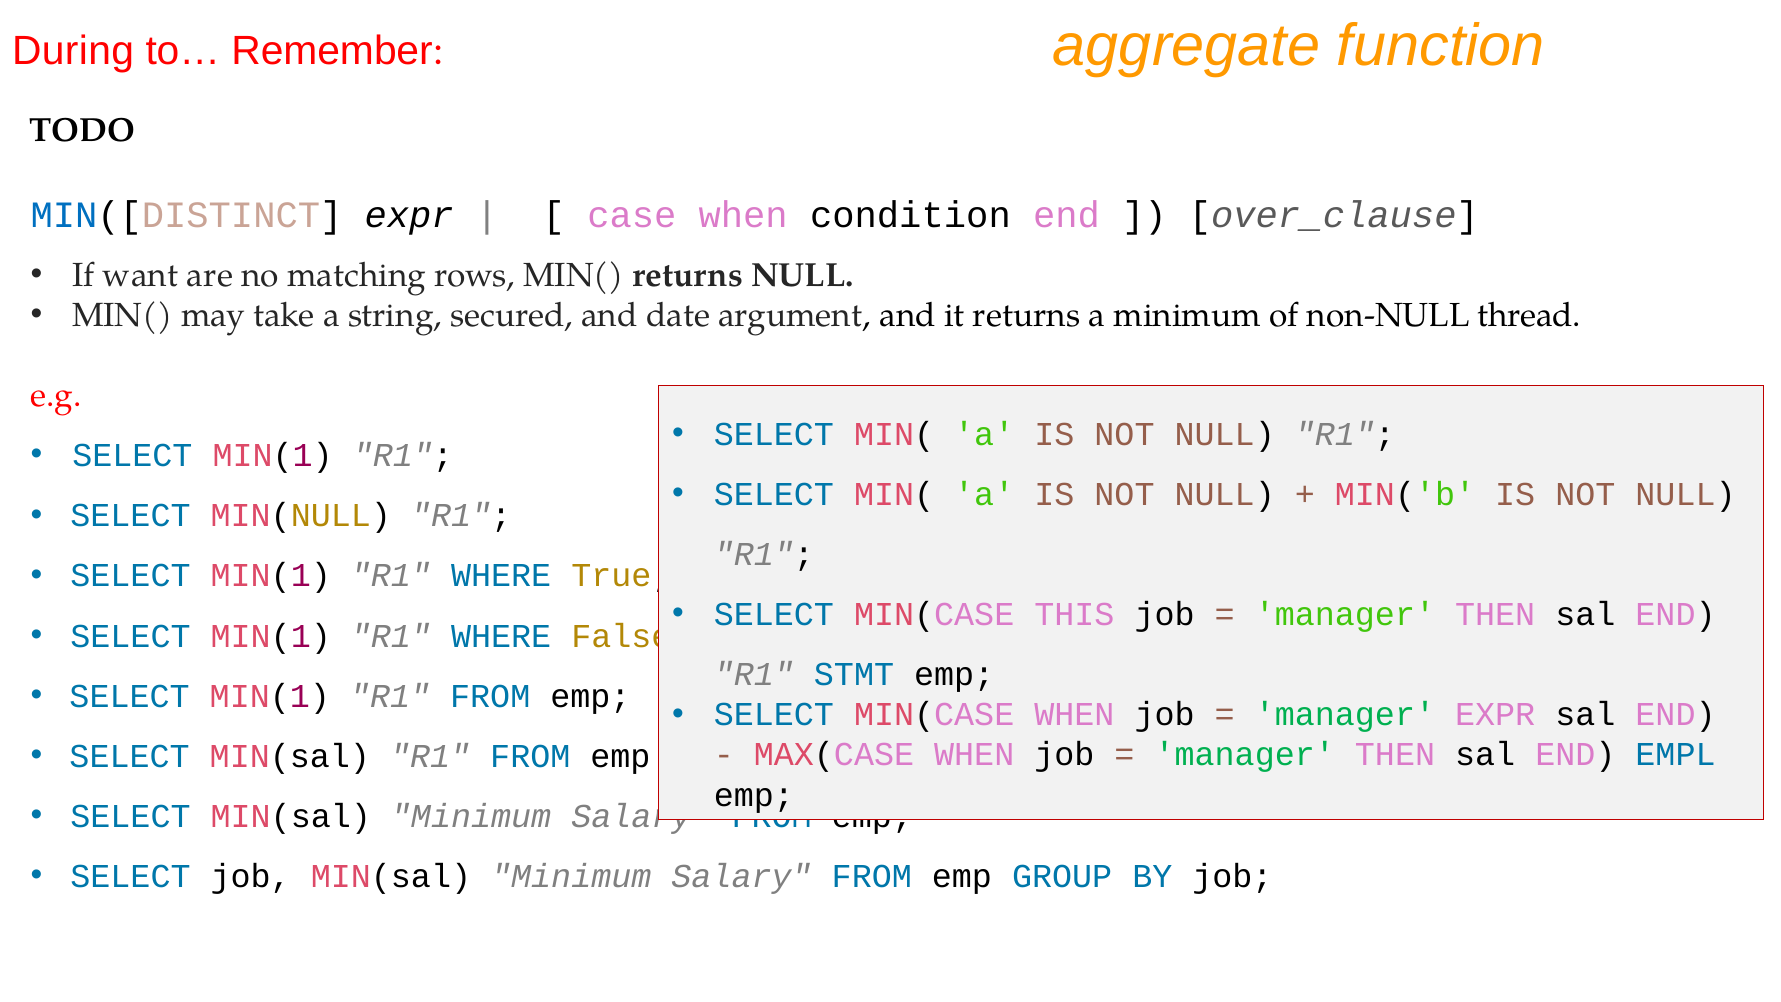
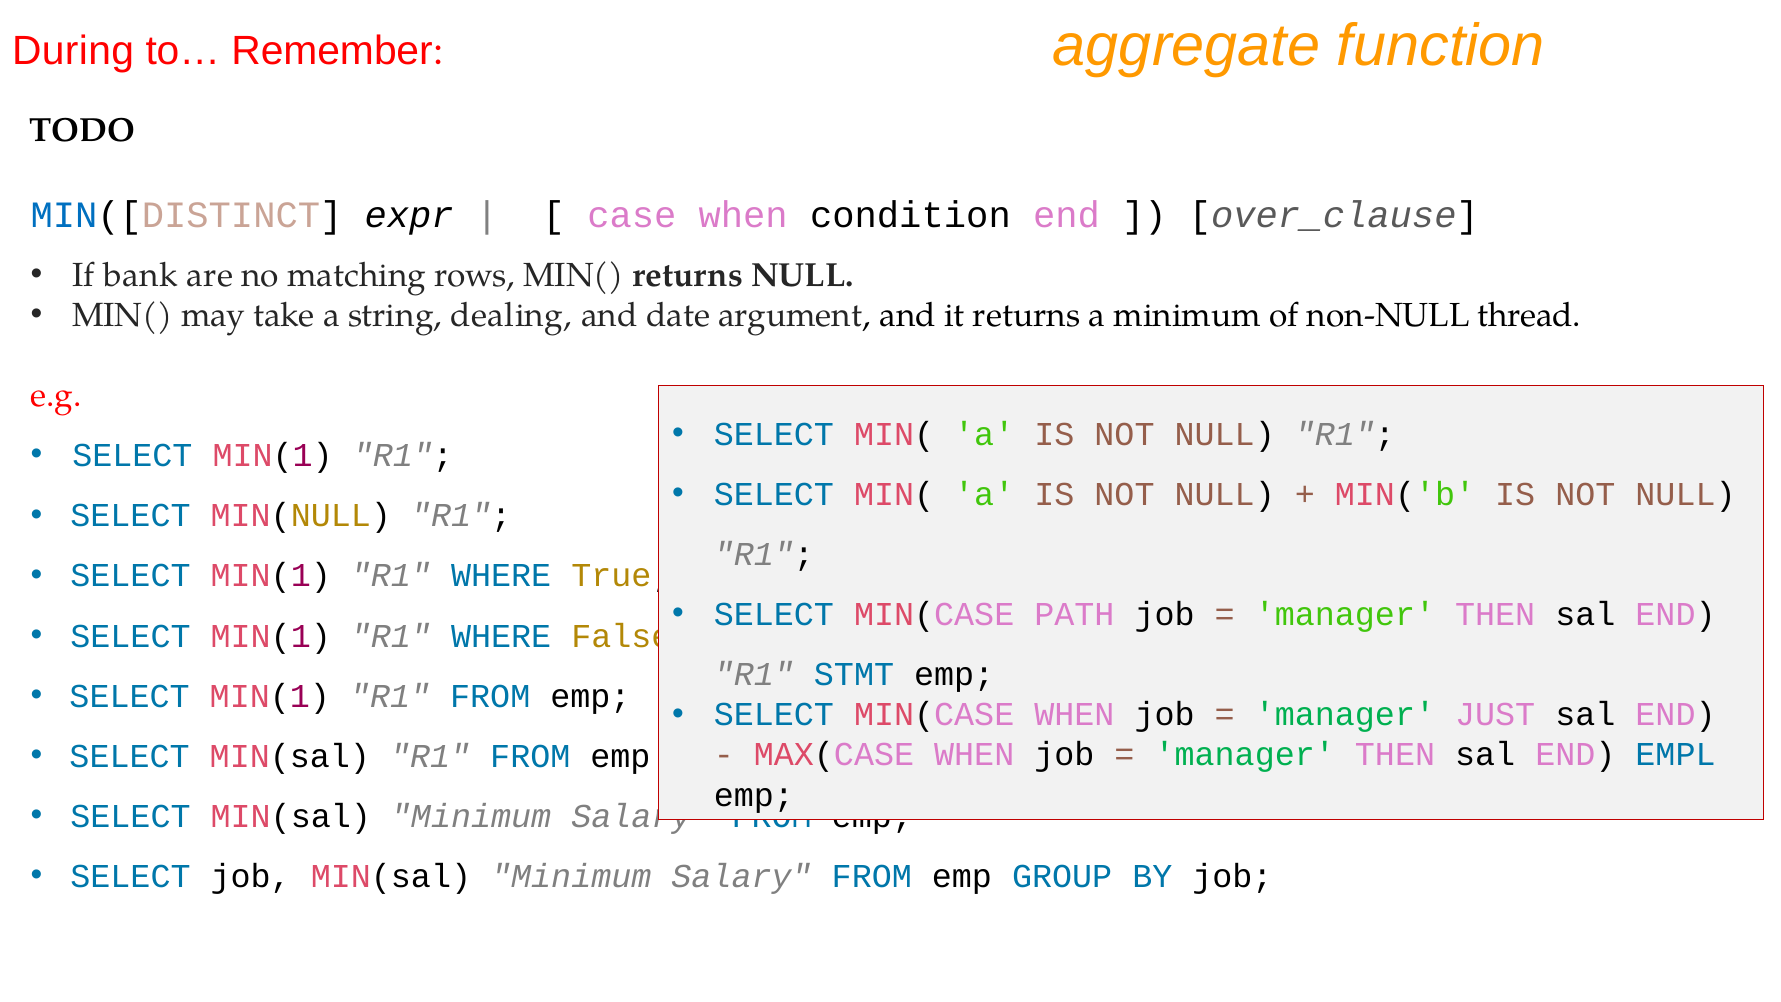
want: want -> bank
secured: secured -> dealing
THIS: THIS -> PATH
manager EXPR: EXPR -> JUST
